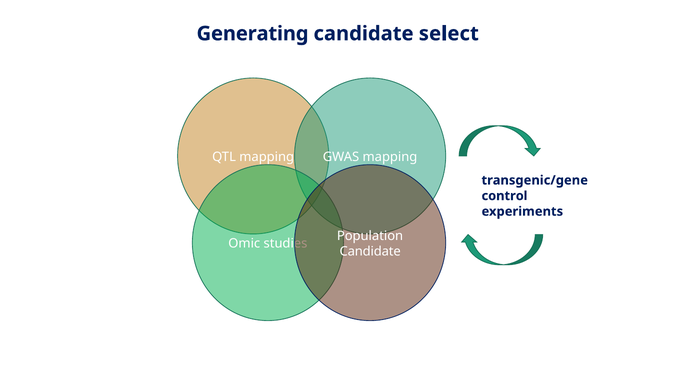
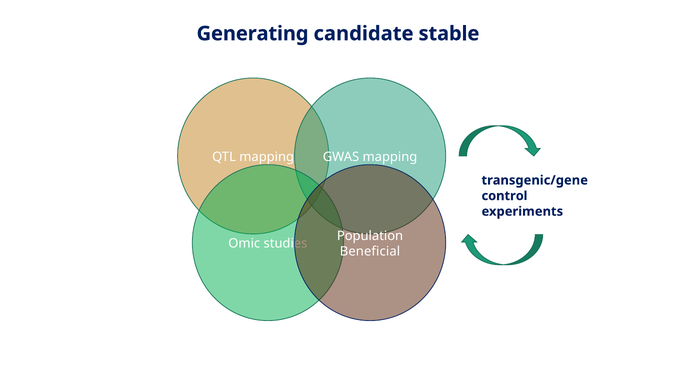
select: select -> stable
Candidate at (370, 251): Candidate -> Beneficial
